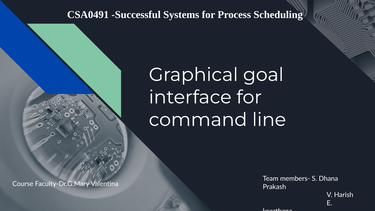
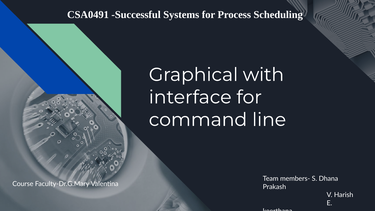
goal: goal -> with
